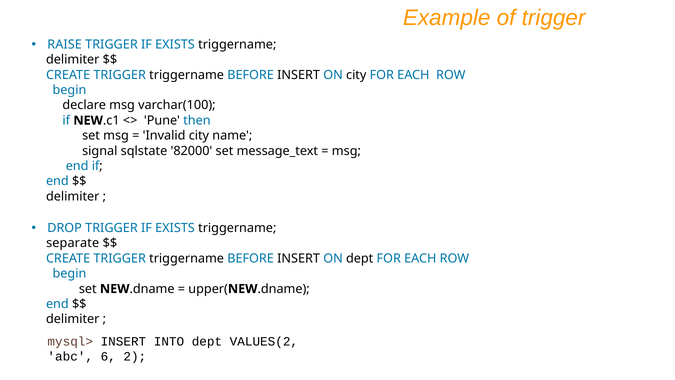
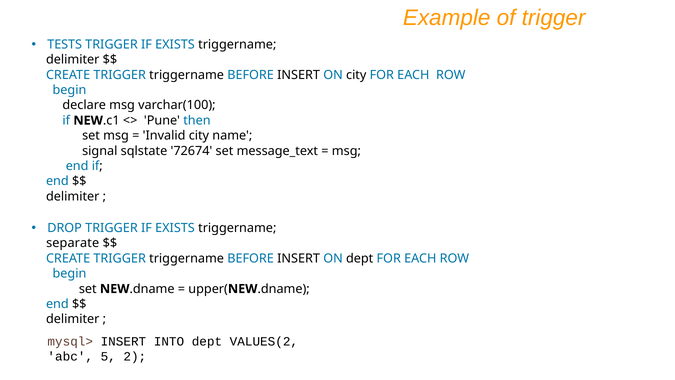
RAISE: RAISE -> TESTS
82000: 82000 -> 72674
6: 6 -> 5
